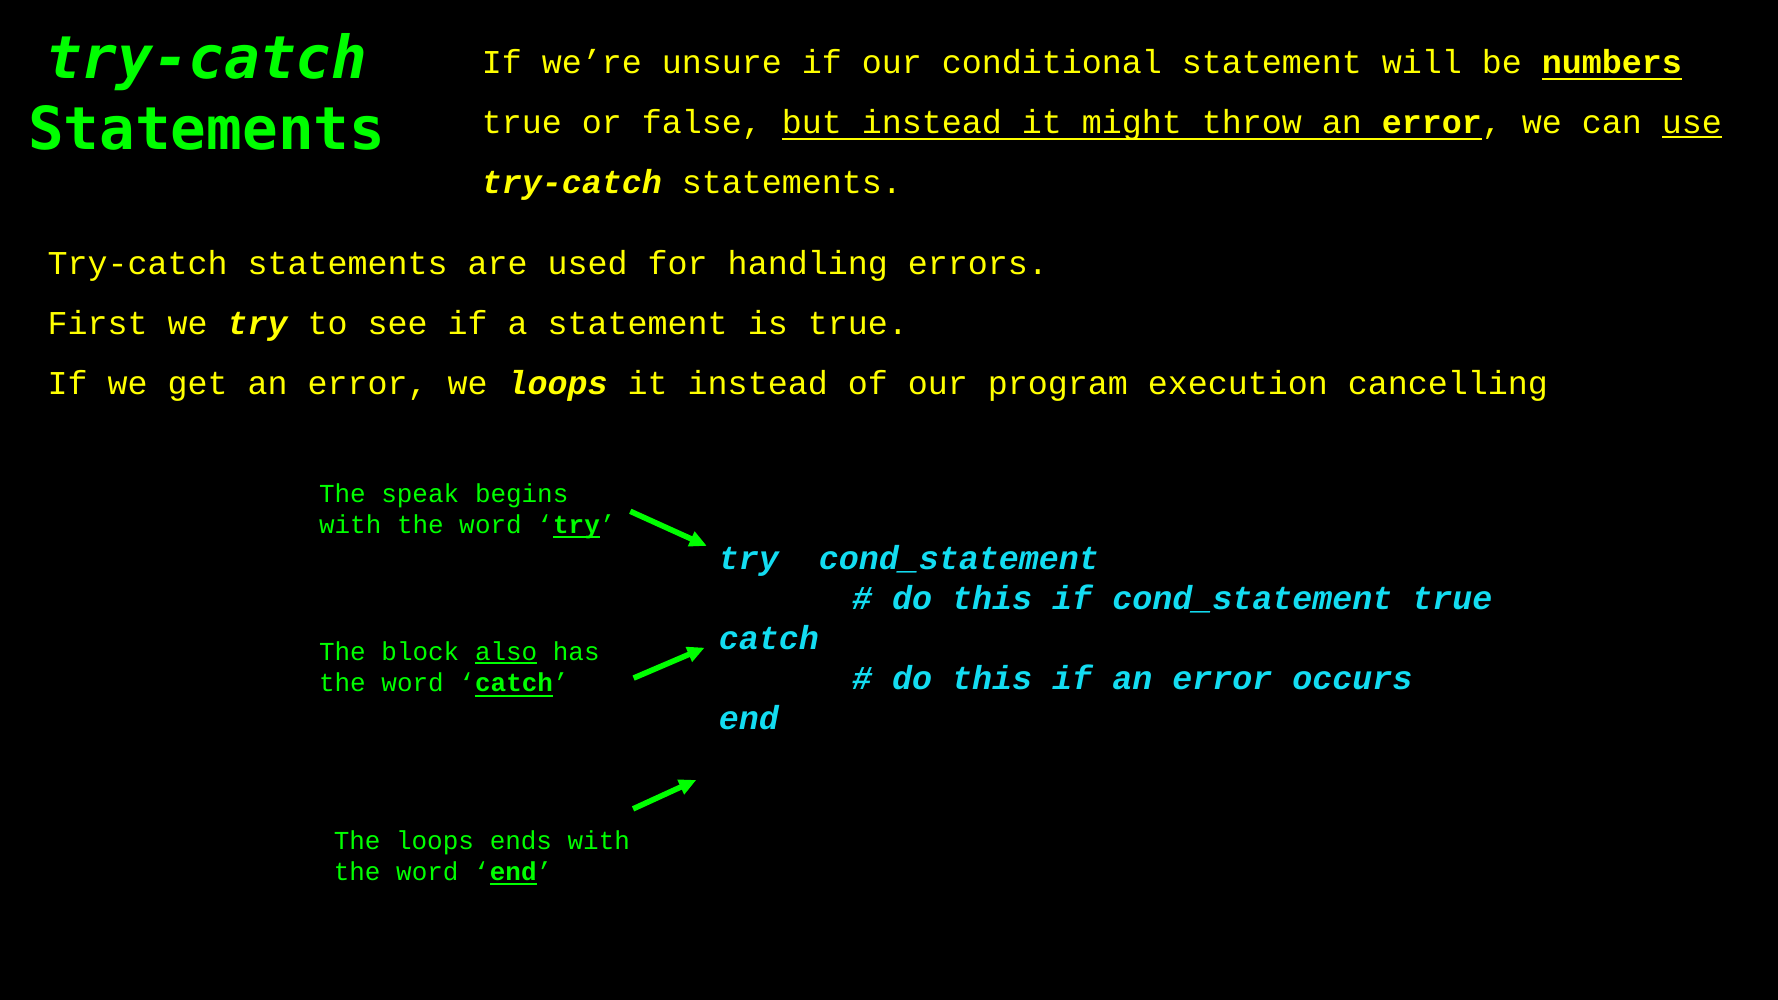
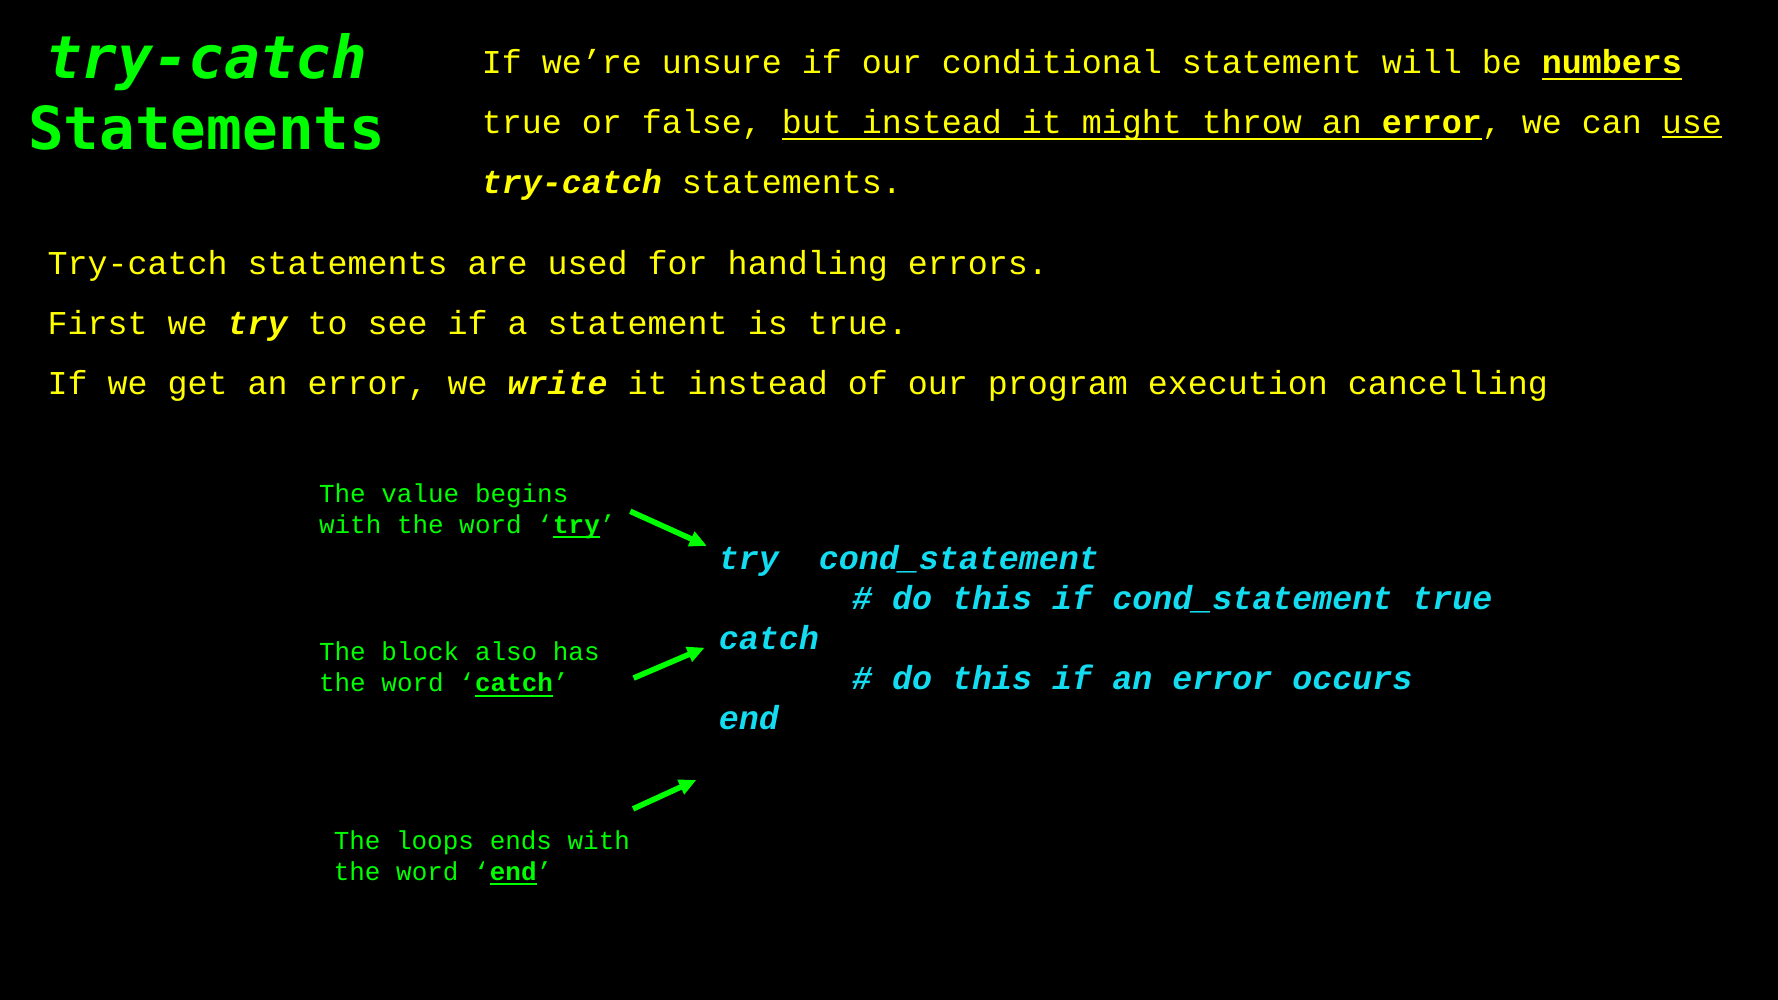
we loops: loops -> write
speak: speak -> value
also underline: present -> none
